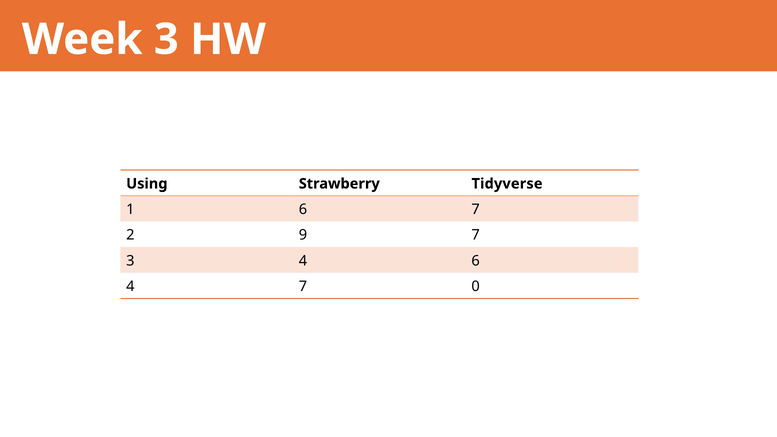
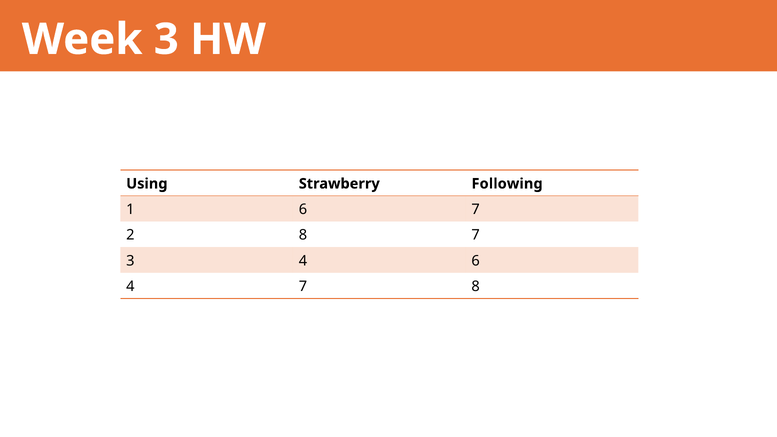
Tidyverse: Tidyverse -> Following
2 9: 9 -> 8
7 0: 0 -> 8
